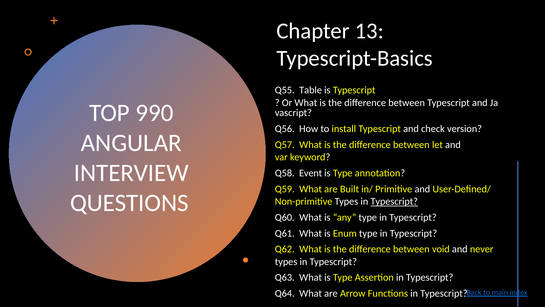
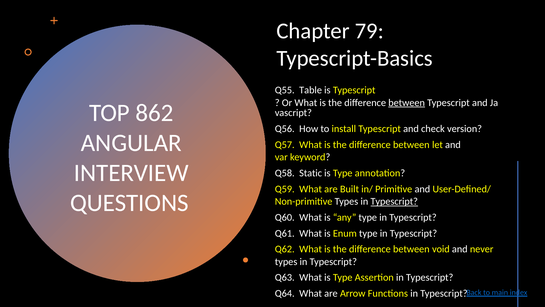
13: 13 -> 79
between at (407, 102) underline: none -> present
990: 990 -> 862
Event: Event -> Static
